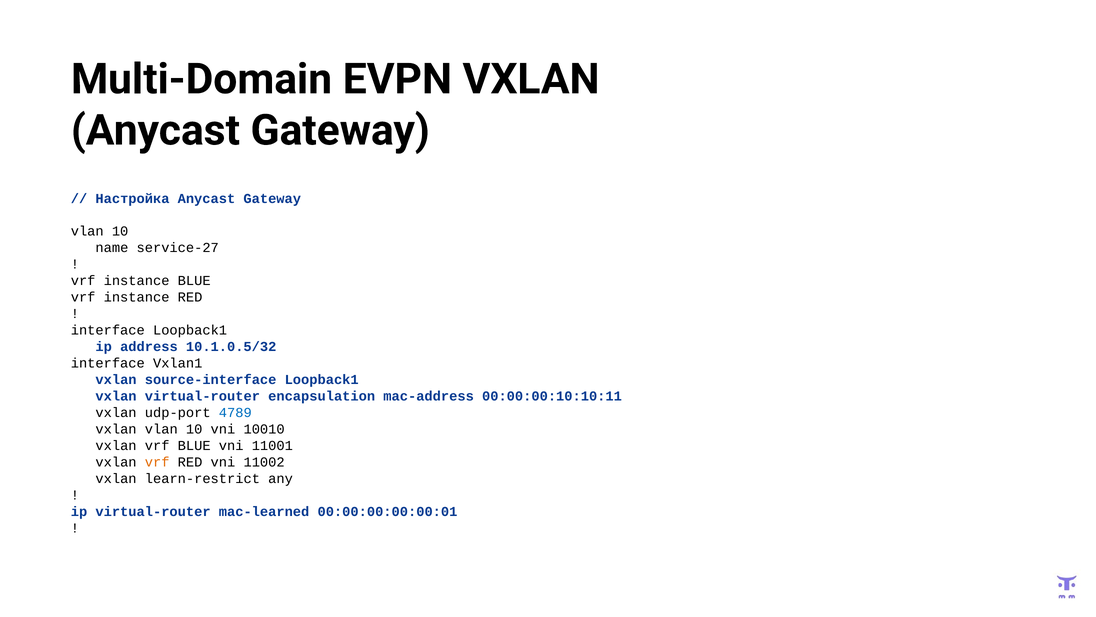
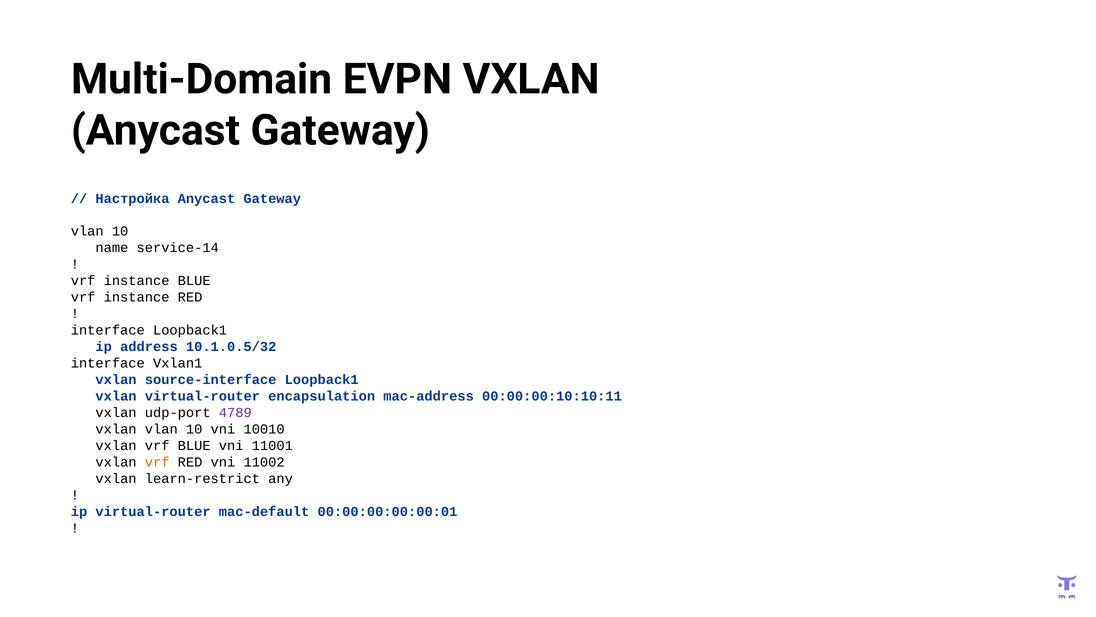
service-27: service-27 -> service-14
4789 colour: blue -> purple
mac-learned: mac-learned -> mac-default
